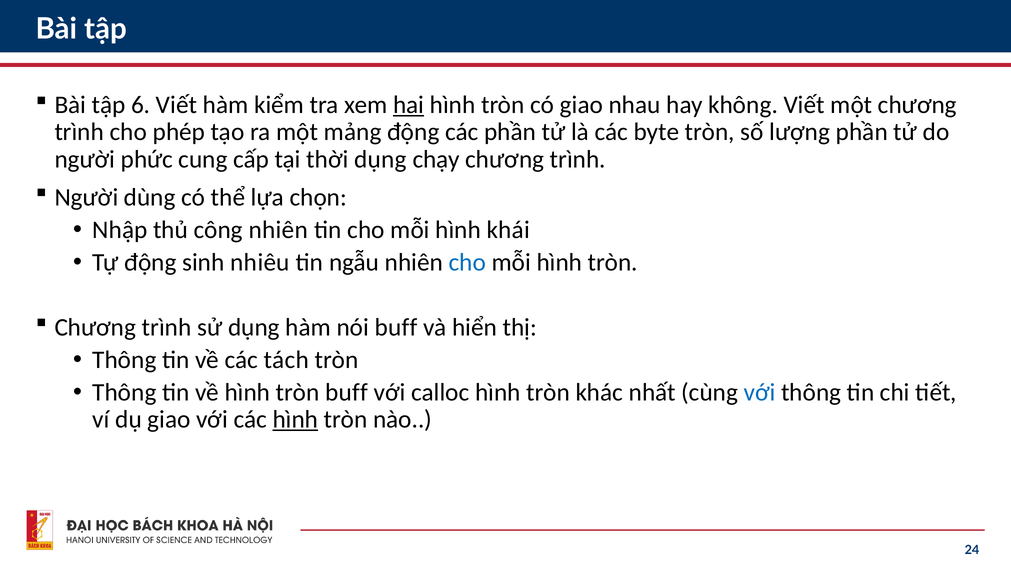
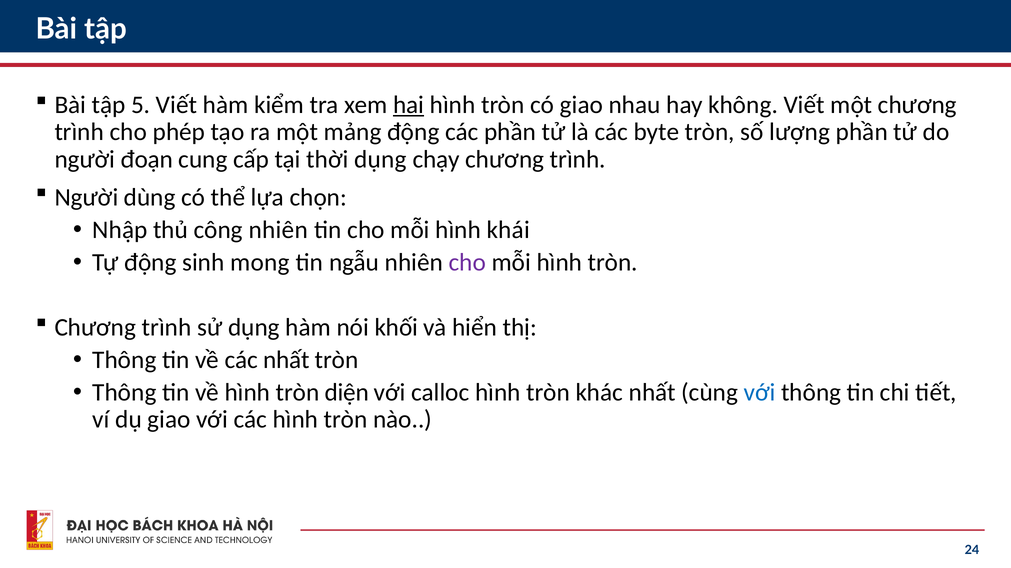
6: 6 -> 5
phức: phức -> đoạn
nhiêu: nhiêu -> mong
cho at (467, 263) colour: blue -> purple
nói buff: buff -> khối
các tách: tách -> nhất
tròn buff: buff -> diện
hình at (295, 420) underline: present -> none
